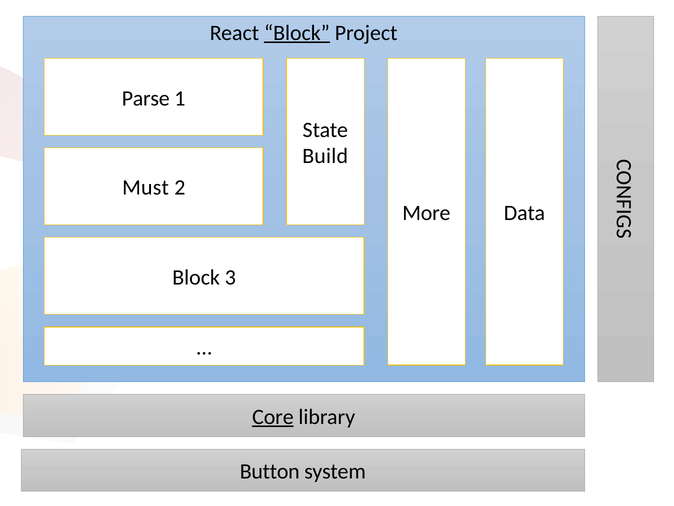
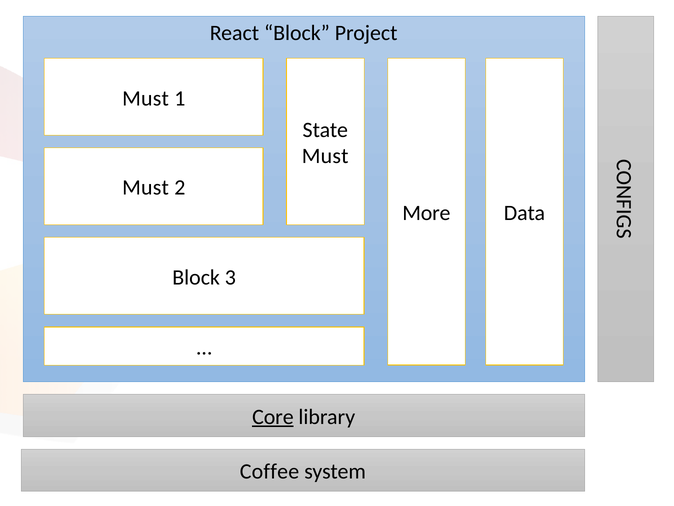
Block at (297, 33) underline: present -> none
Parse at (146, 98): Parse -> Must
Build at (325, 156): Build -> Must
Button: Button -> Coffee
